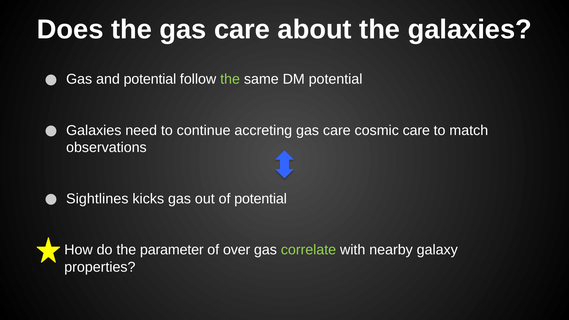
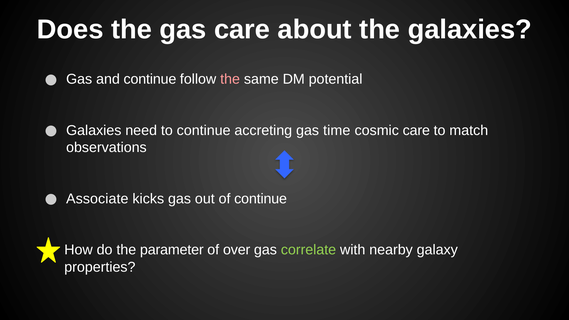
and potential: potential -> continue
the at (230, 79) colour: light green -> pink
accreting gas care: care -> time
Sightlines: Sightlines -> Associate
of potential: potential -> continue
